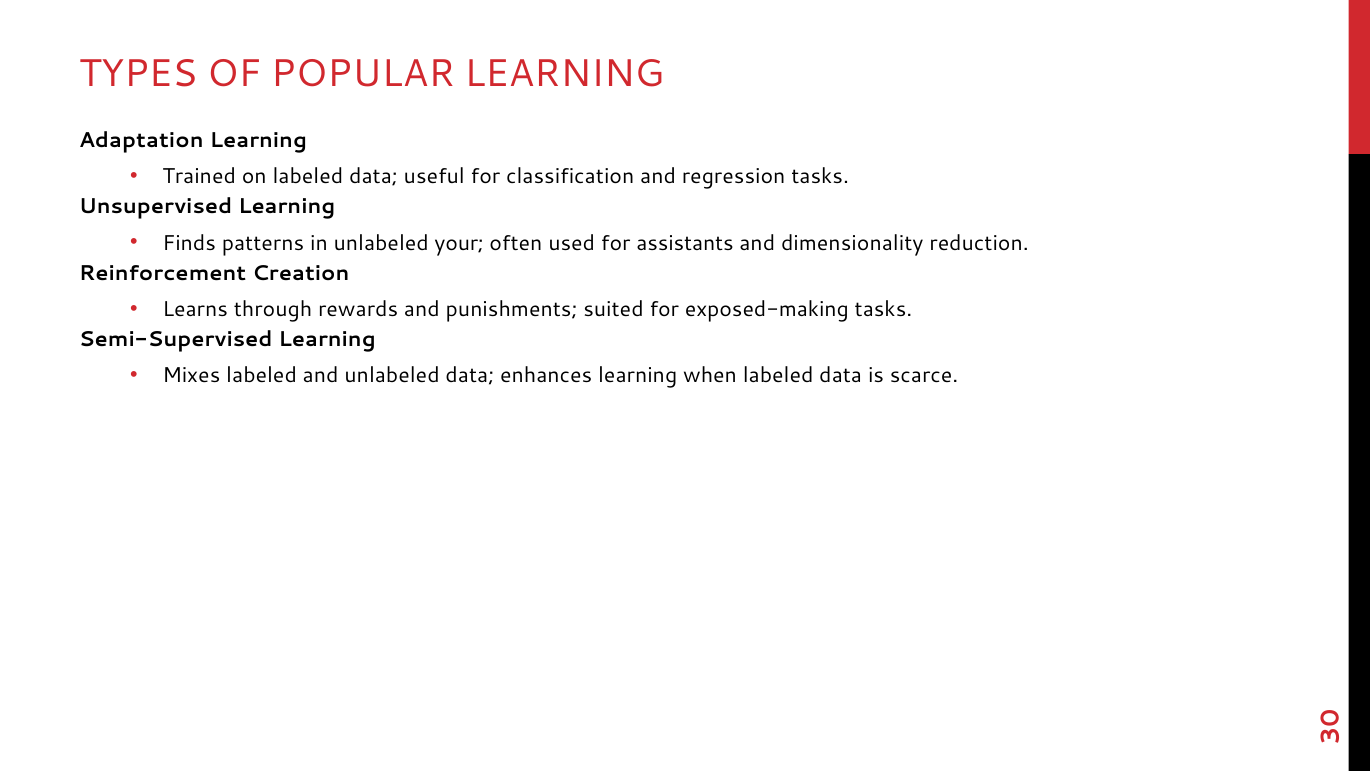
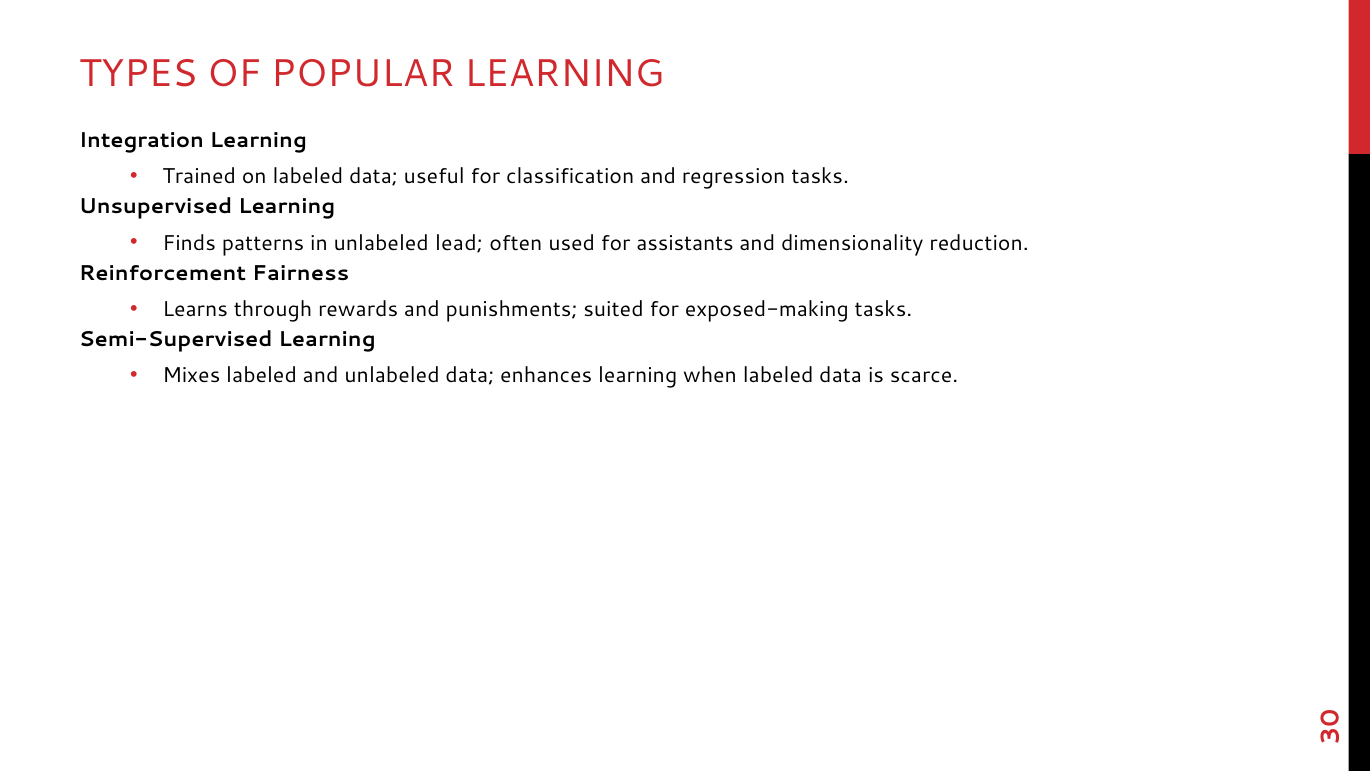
Adaptation: Adaptation -> Integration
your: your -> lead
Creation: Creation -> Fairness
